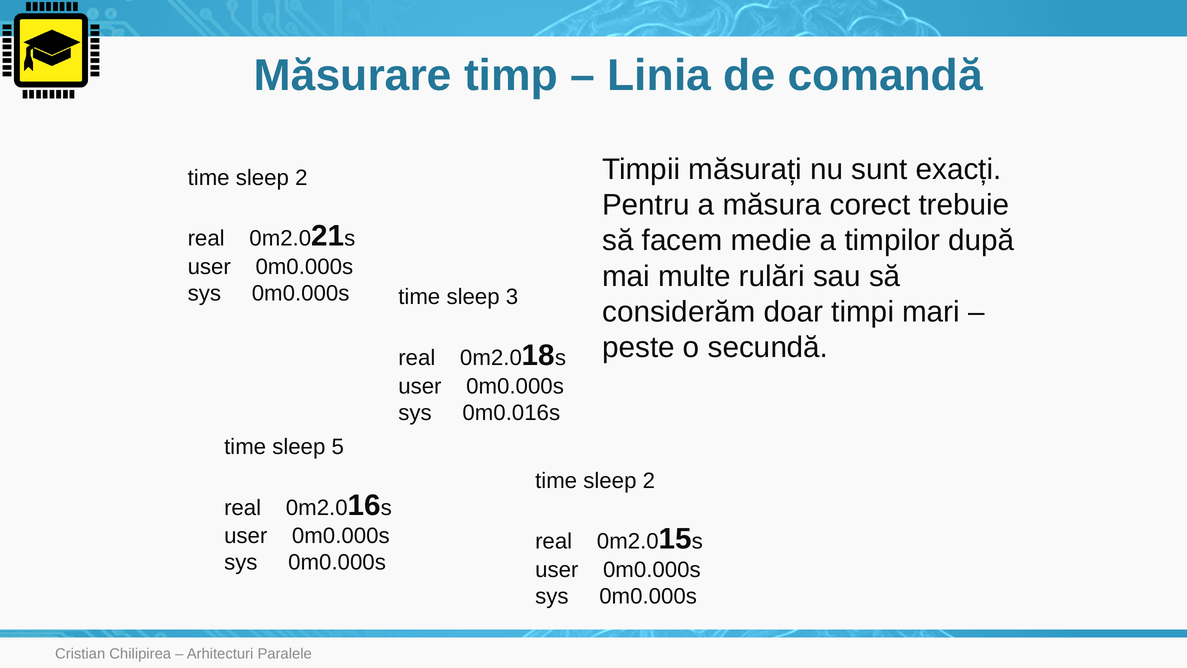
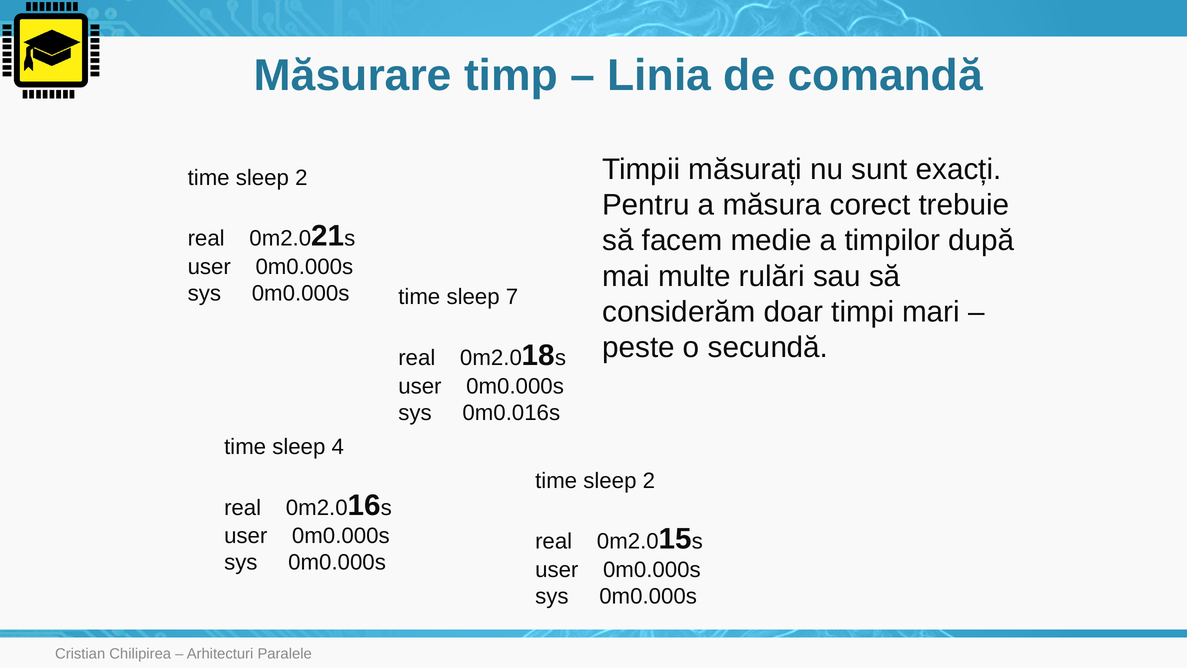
3: 3 -> 7
5: 5 -> 4
